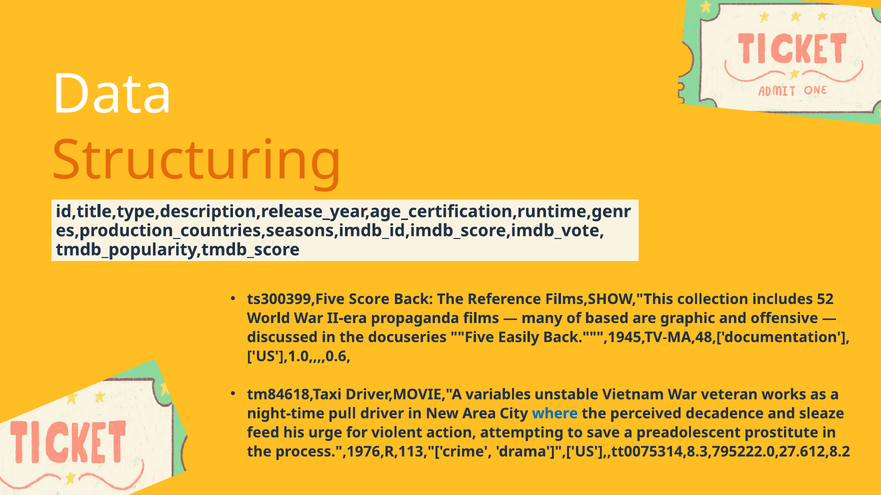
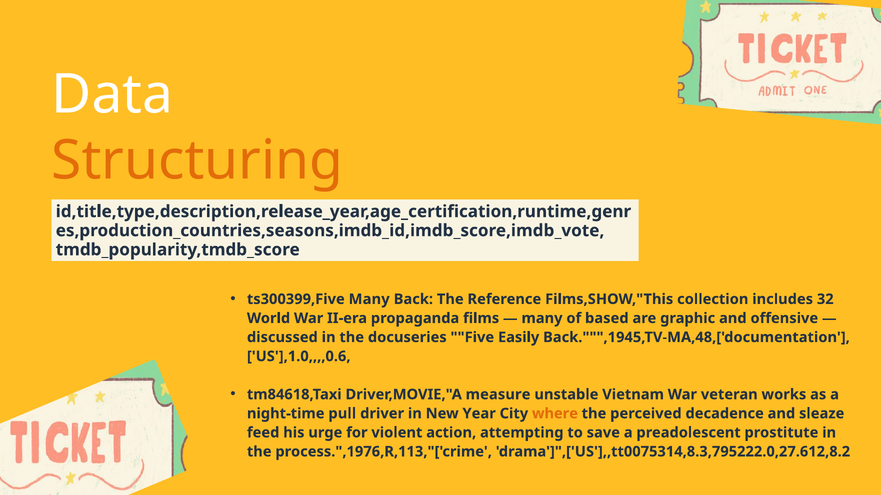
ts300399,Five Score: Score -> Many
52: 52 -> 32
variables: variables -> measure
Area: Area -> Year
where colour: blue -> orange
